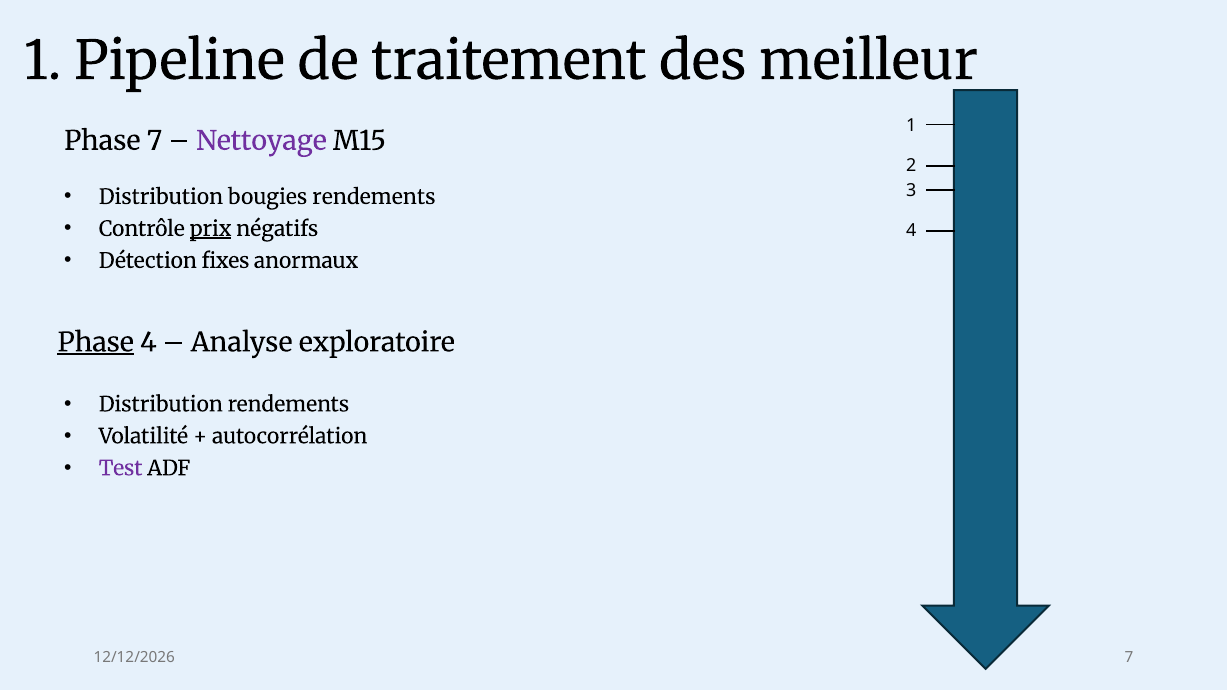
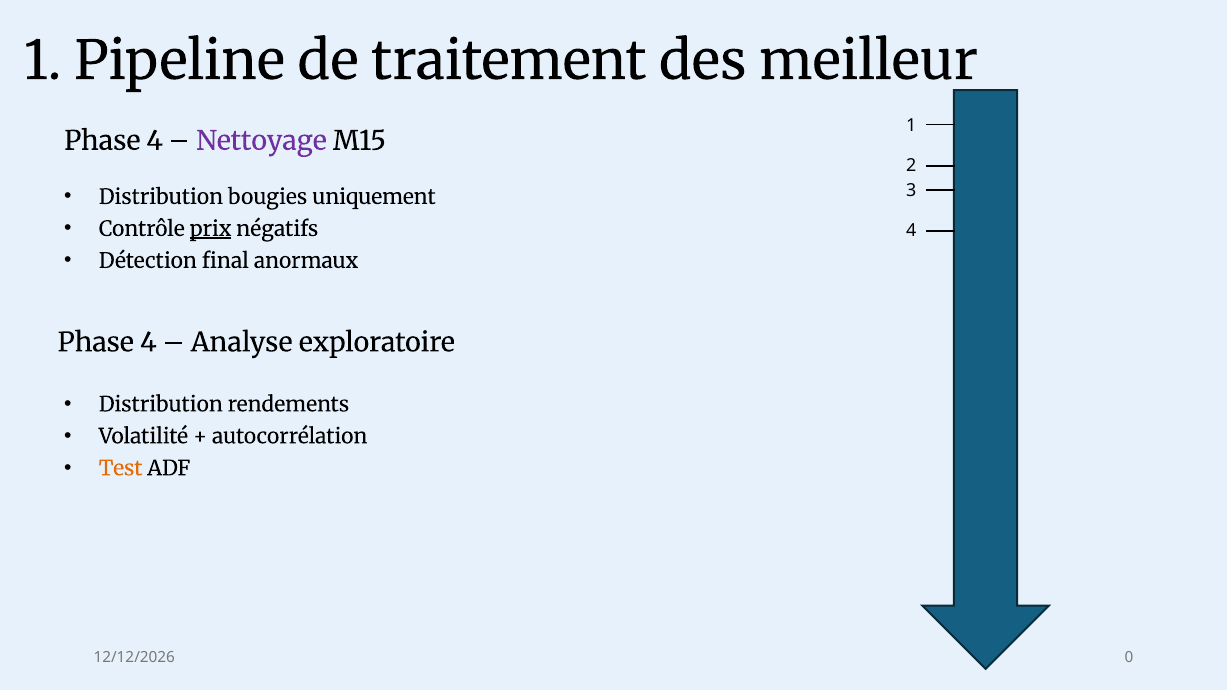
7 at (154, 141): 7 -> 4
bougies rendements: rendements -> uniquement
fixes: fixes -> final
Phase at (96, 343) underline: present -> none
Test colour: purple -> orange
7 at (1129, 658): 7 -> 0
